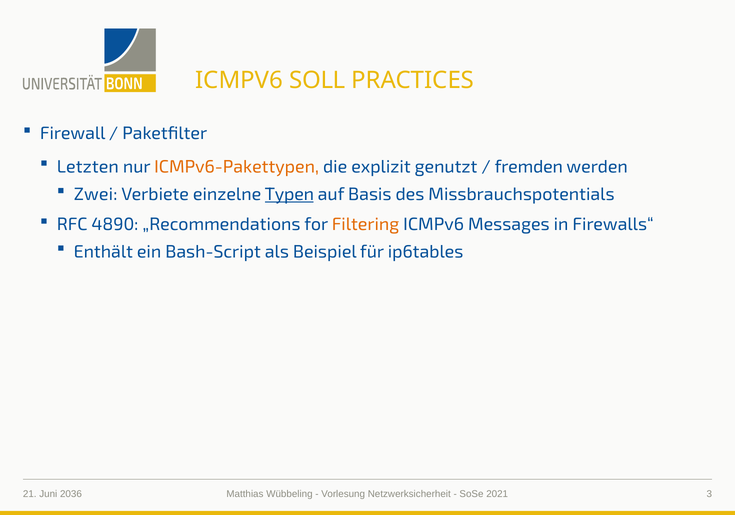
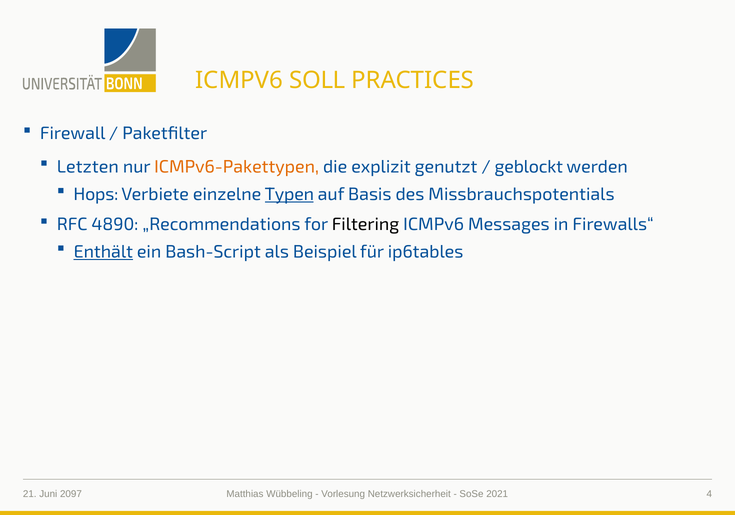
fremden: fremden -> geblockt
Zwei: Zwei -> Hops
Filtering colour: orange -> black
Enthält underline: none -> present
2036: 2036 -> 2097
3: 3 -> 4
